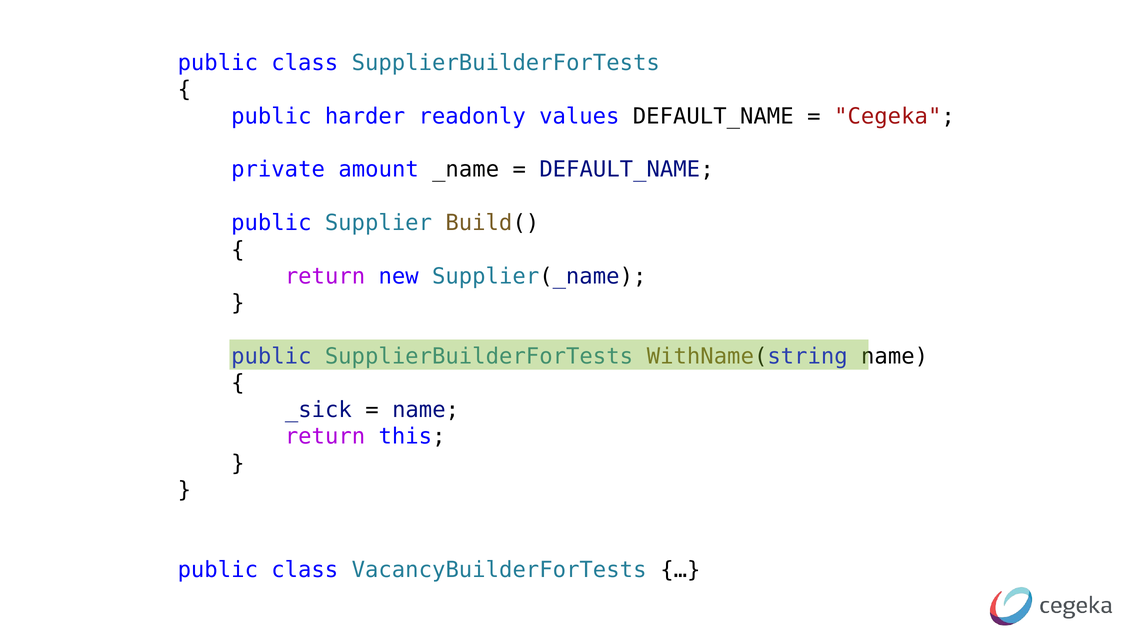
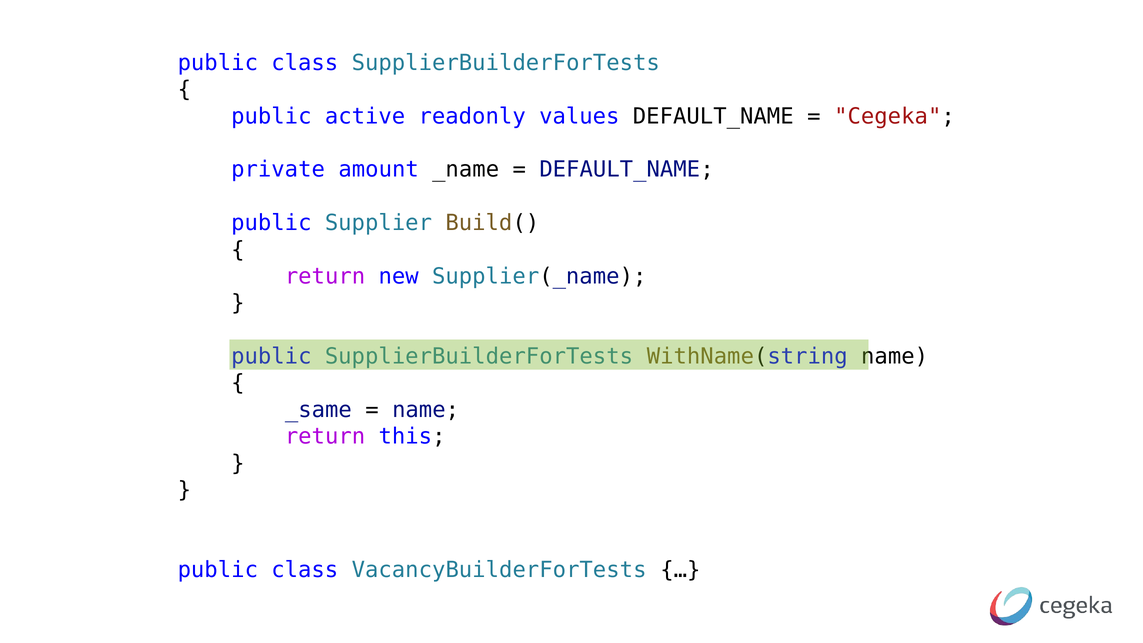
harder: harder -> active
_sick: _sick -> _same
